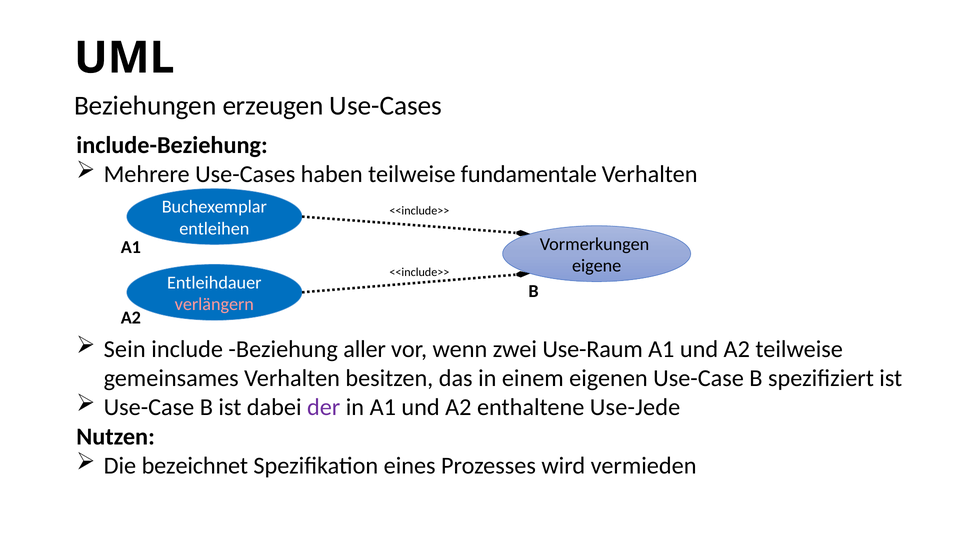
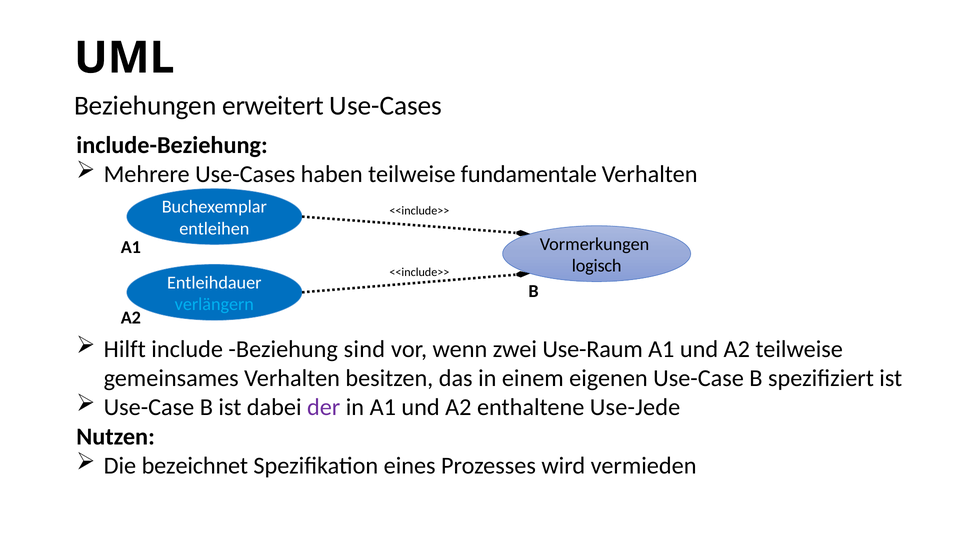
erzeugen: erzeugen -> erweitert
eigene: eigene -> logisch
verlängern colour: pink -> light blue
Sein: Sein -> Hilft
aller: aller -> sind
